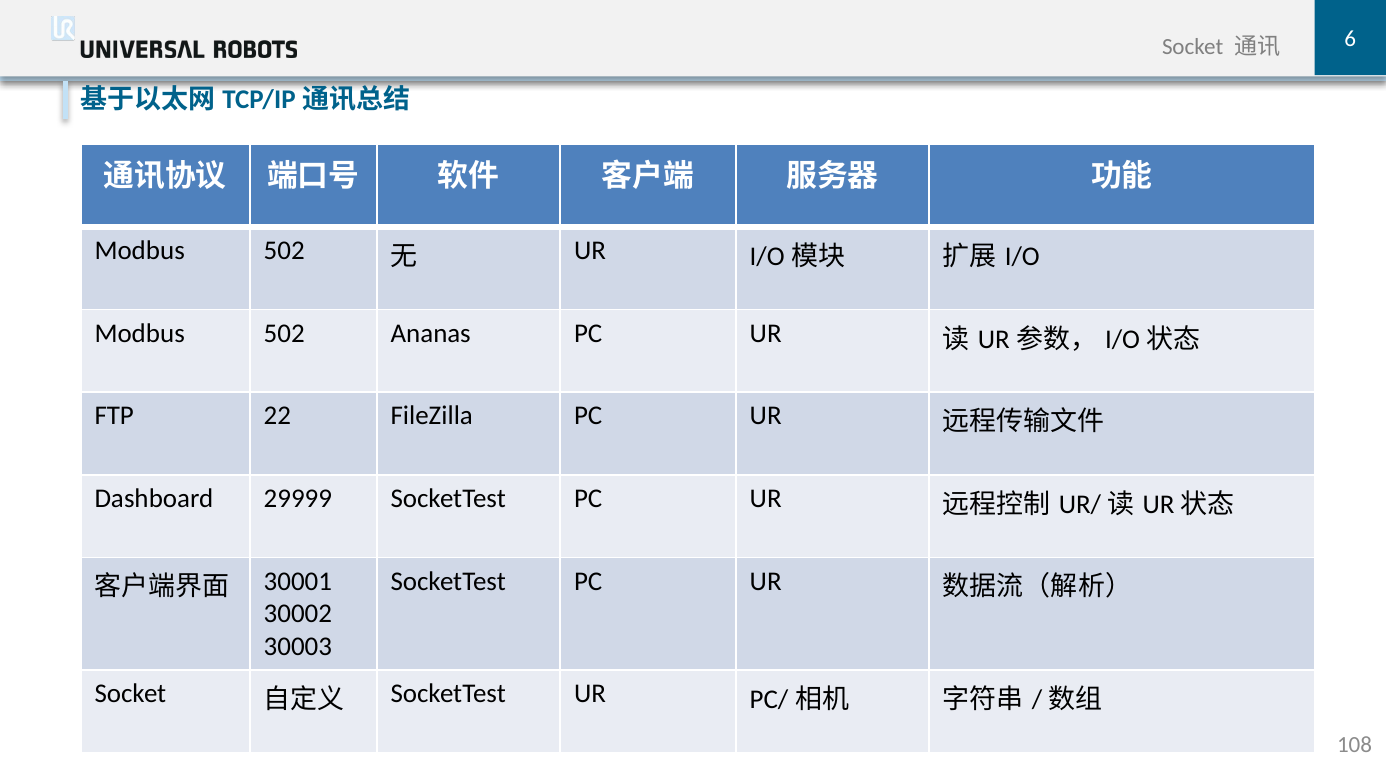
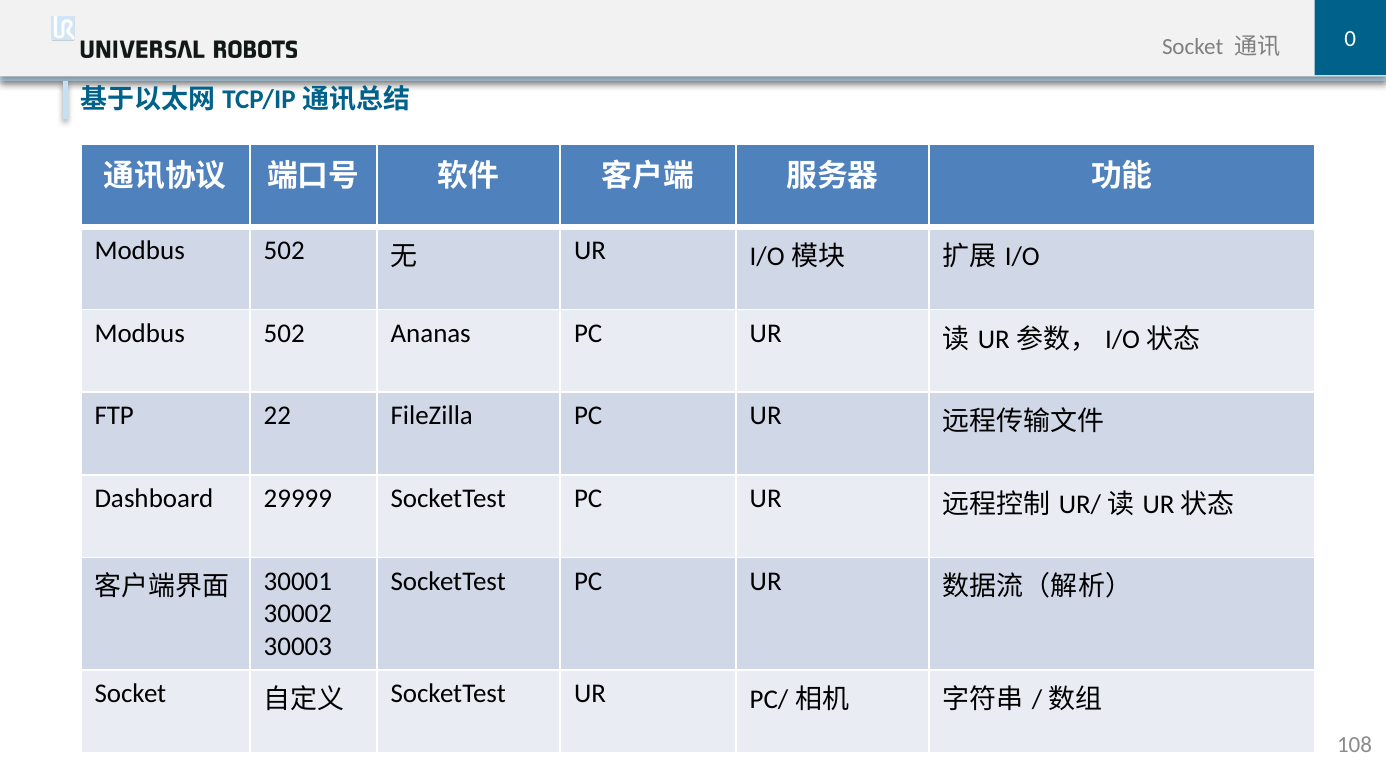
6: 6 -> 0
